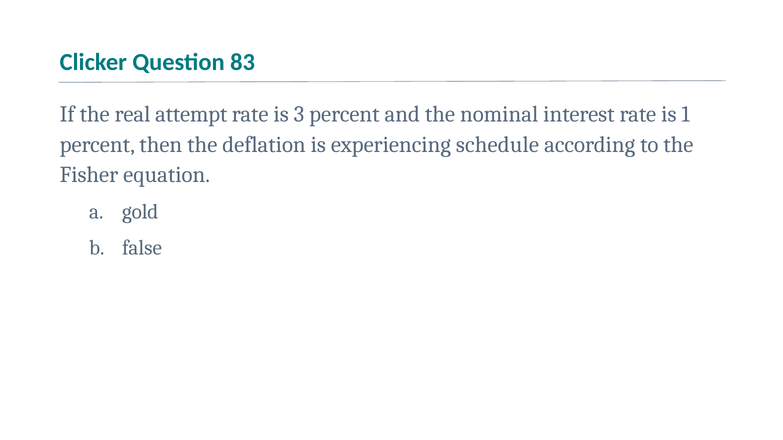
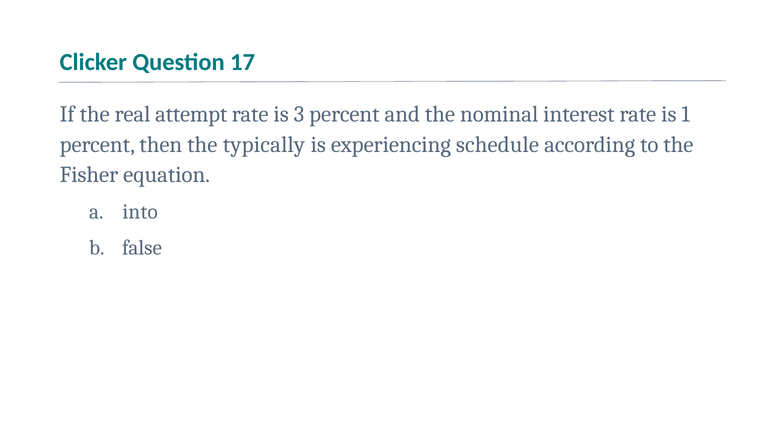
83: 83 -> 17
deflation: deflation -> typically
gold: gold -> into
